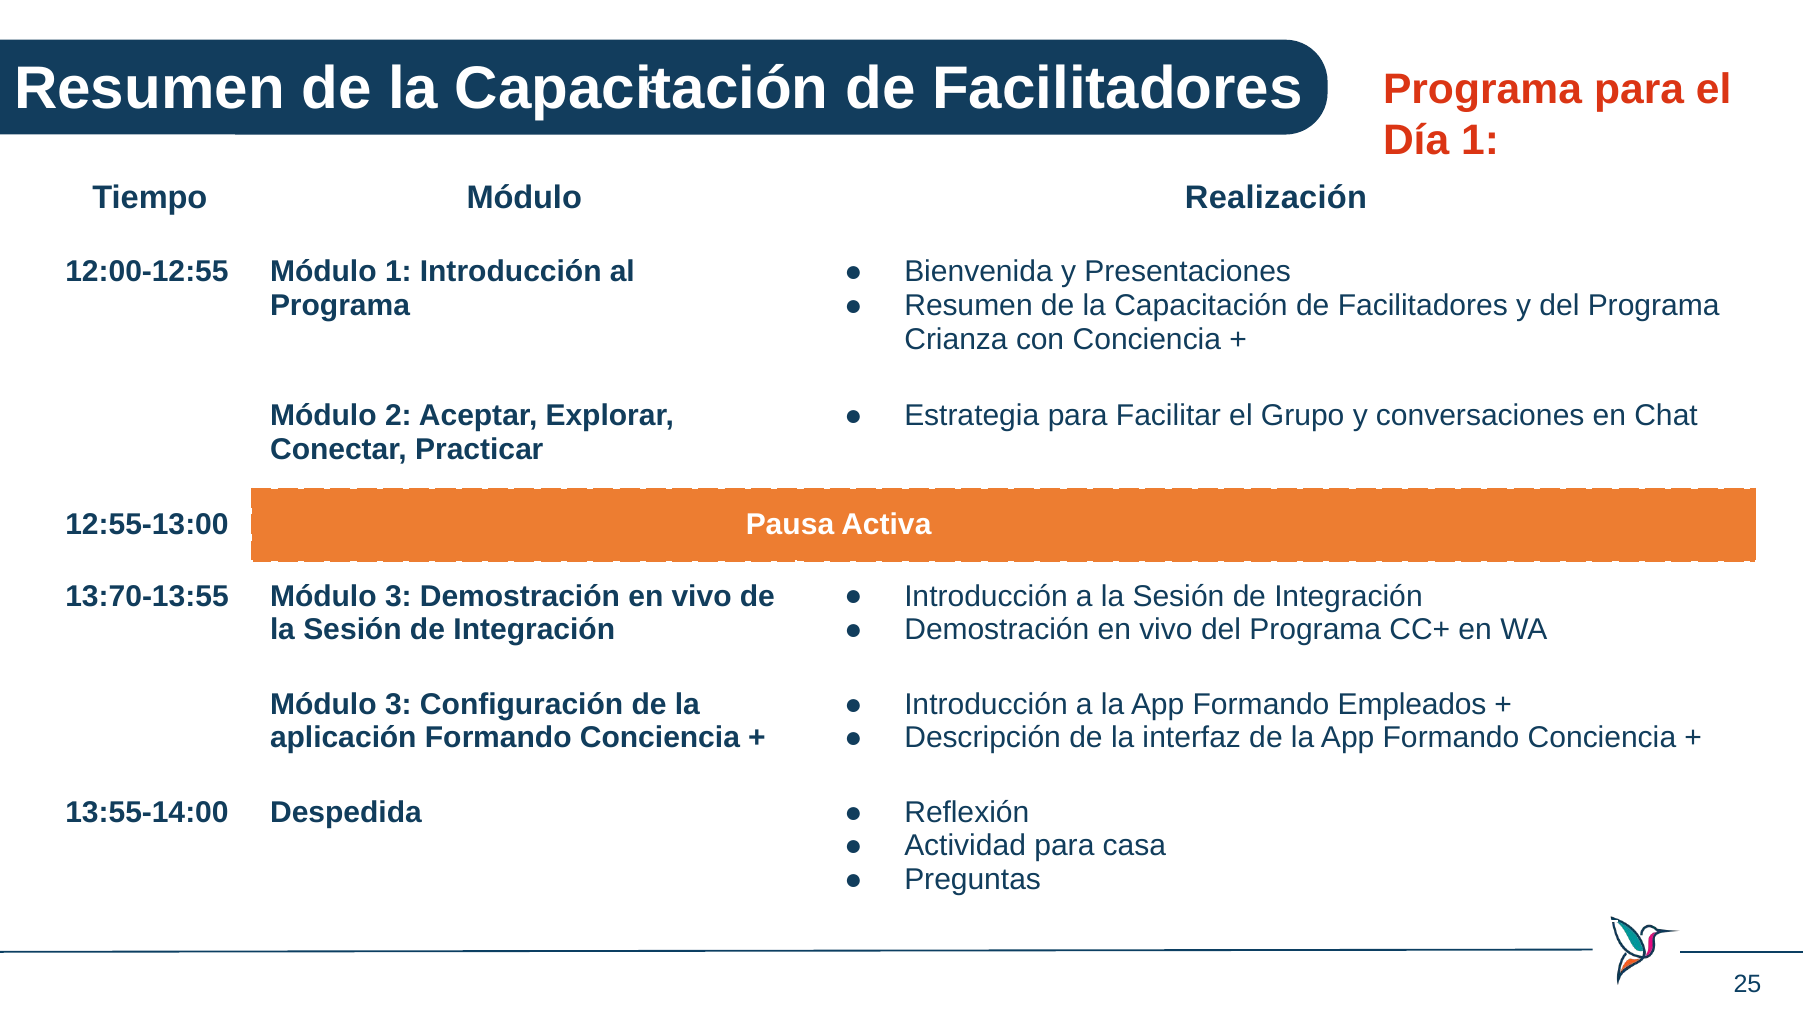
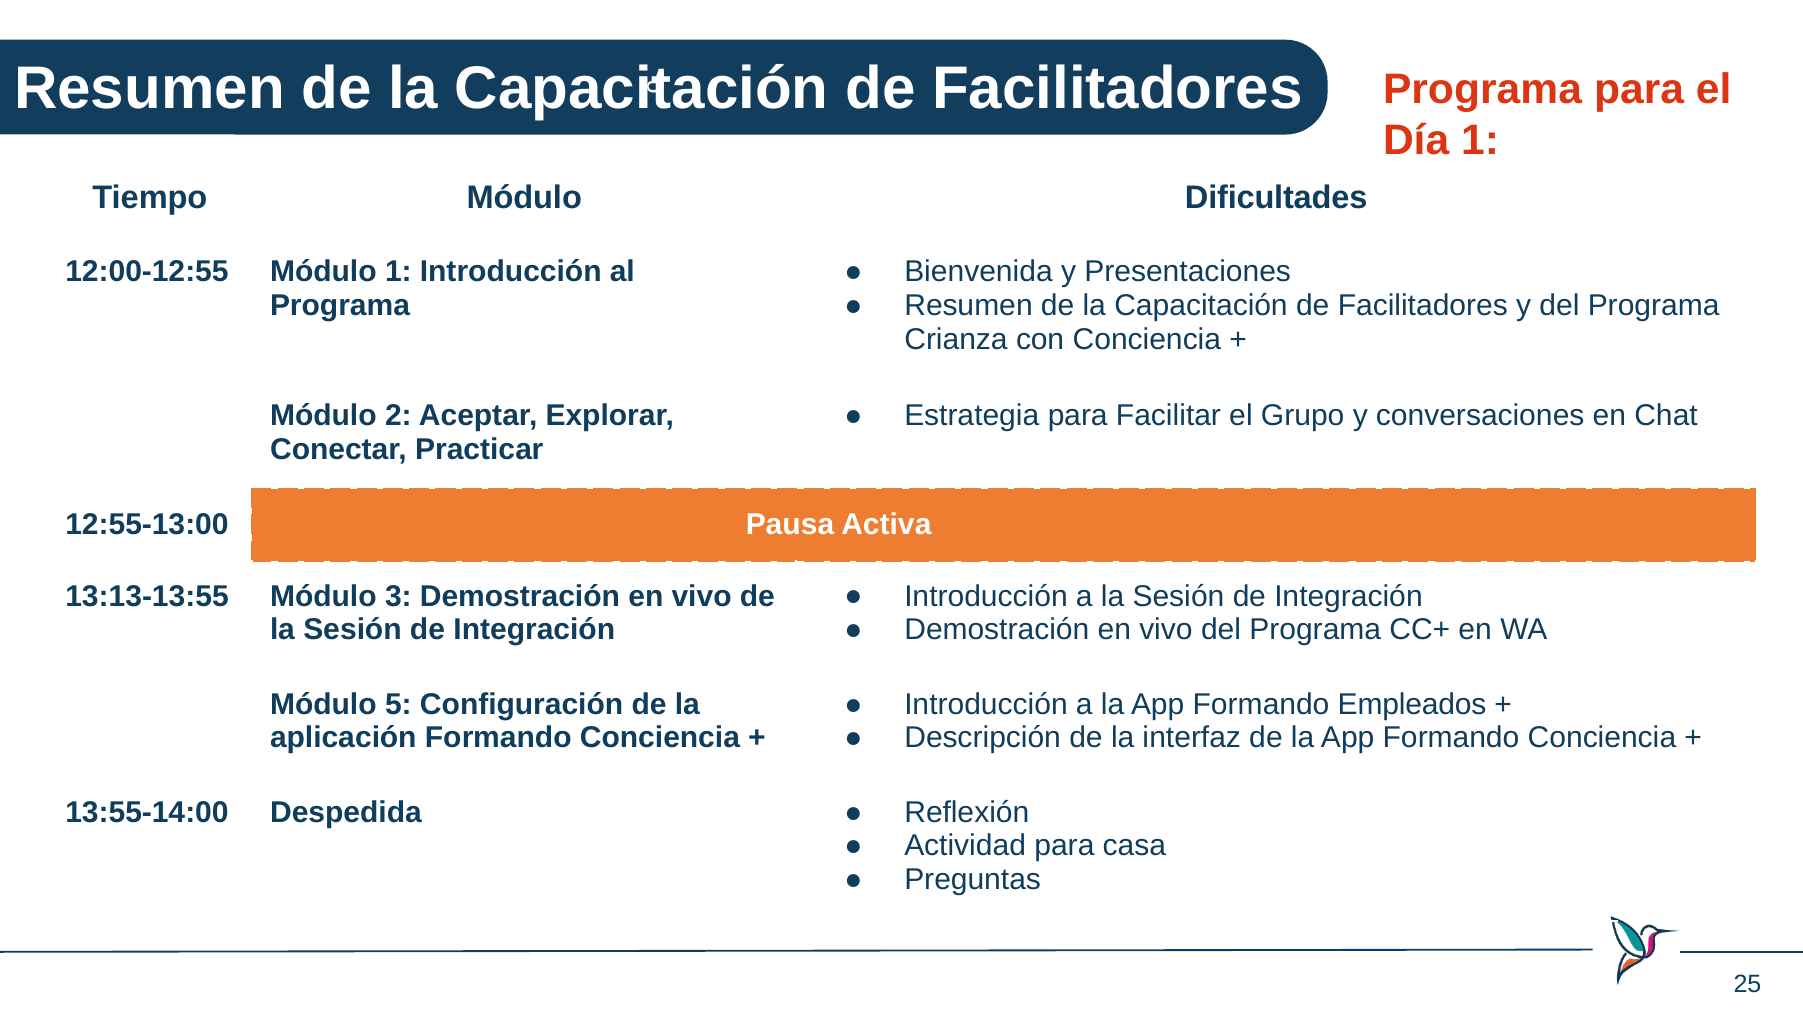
Realización: Realización -> Dificultades
13:70-13:55: 13:70-13:55 -> 13:13-13:55
3 at (398, 704): 3 -> 5
